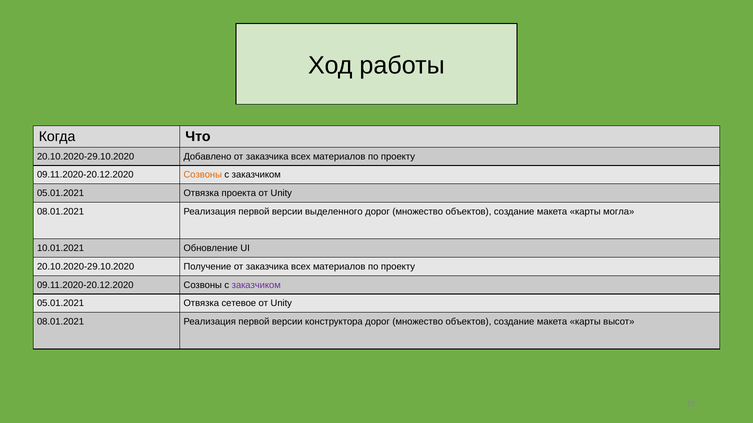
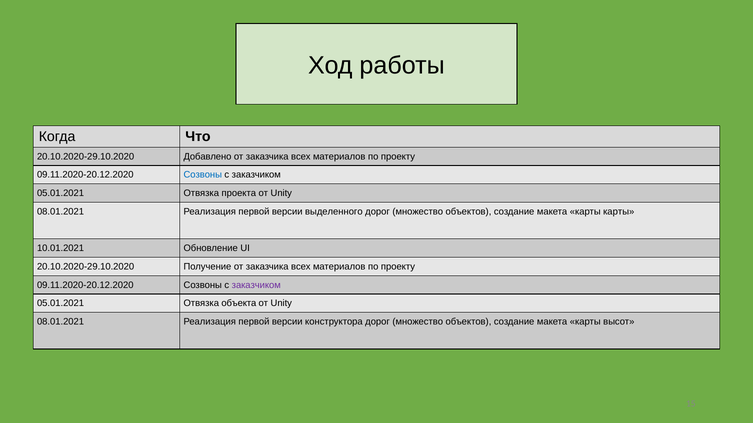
Созвоны at (203, 175) colour: orange -> blue
карты могла: могла -> карты
сетевое: сетевое -> объекта
